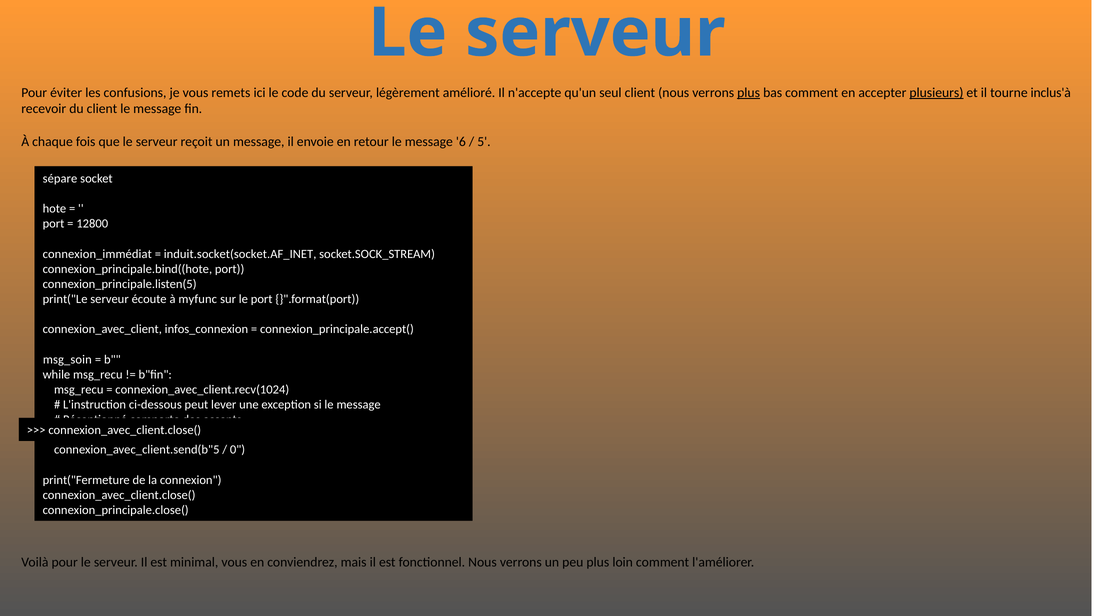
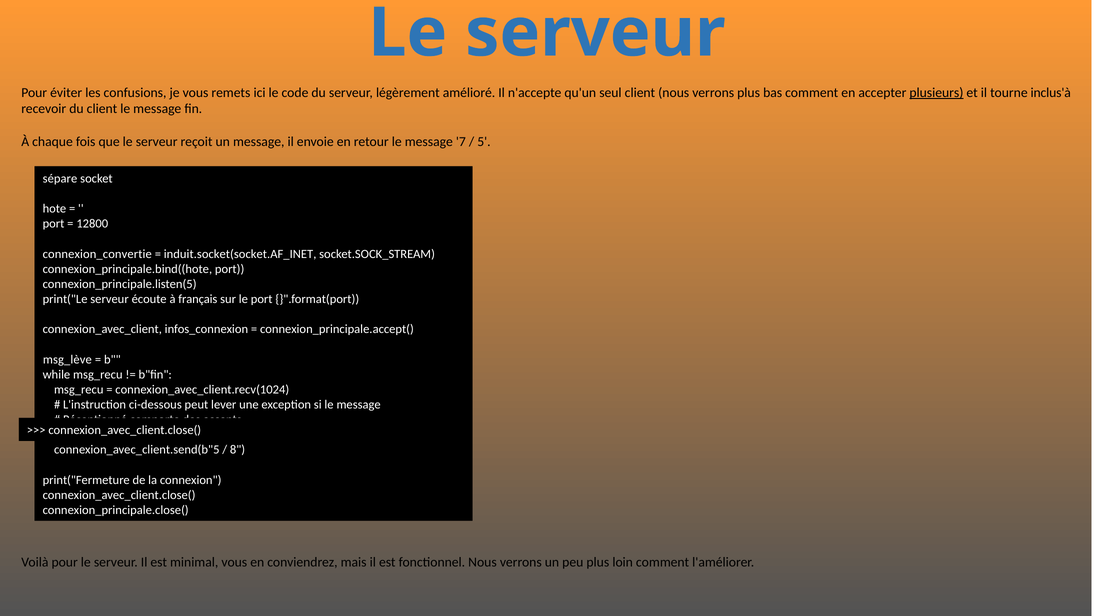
plus at (749, 92) underline: present -> none
6: 6 -> 7
connexion_immédiat: connexion_immédiat -> connexion_convertie
myfunc: myfunc -> français
msg_soin: msg_soin -> msg_lève
0: 0 -> 8
